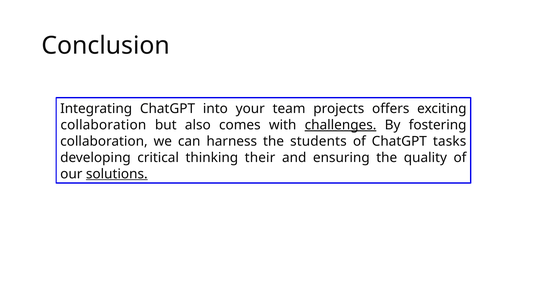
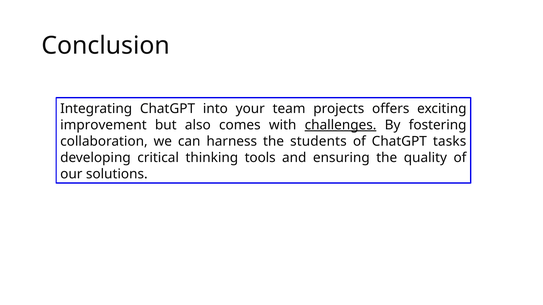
collaboration at (103, 125): collaboration -> improvement
their: their -> tools
solutions underline: present -> none
